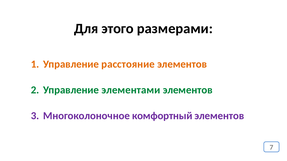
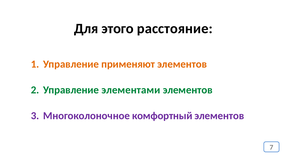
размерами: размерами -> расстояние
расстояние: расстояние -> применяют
